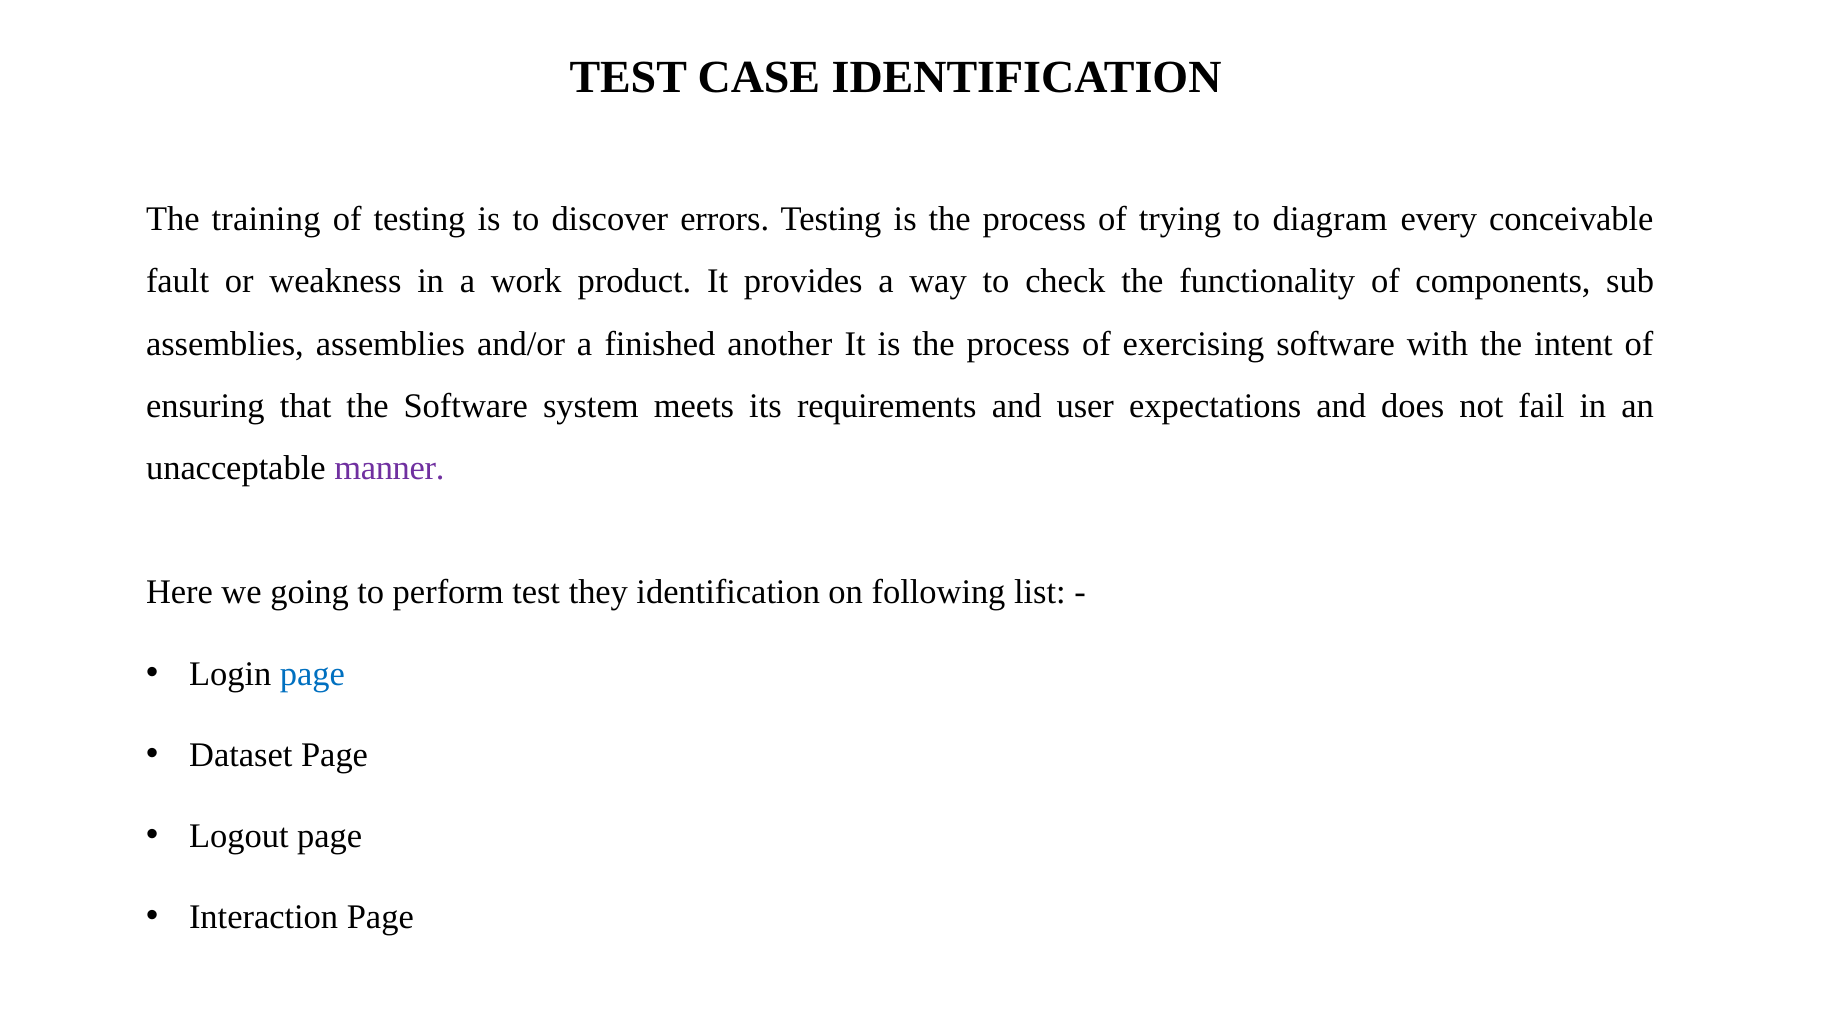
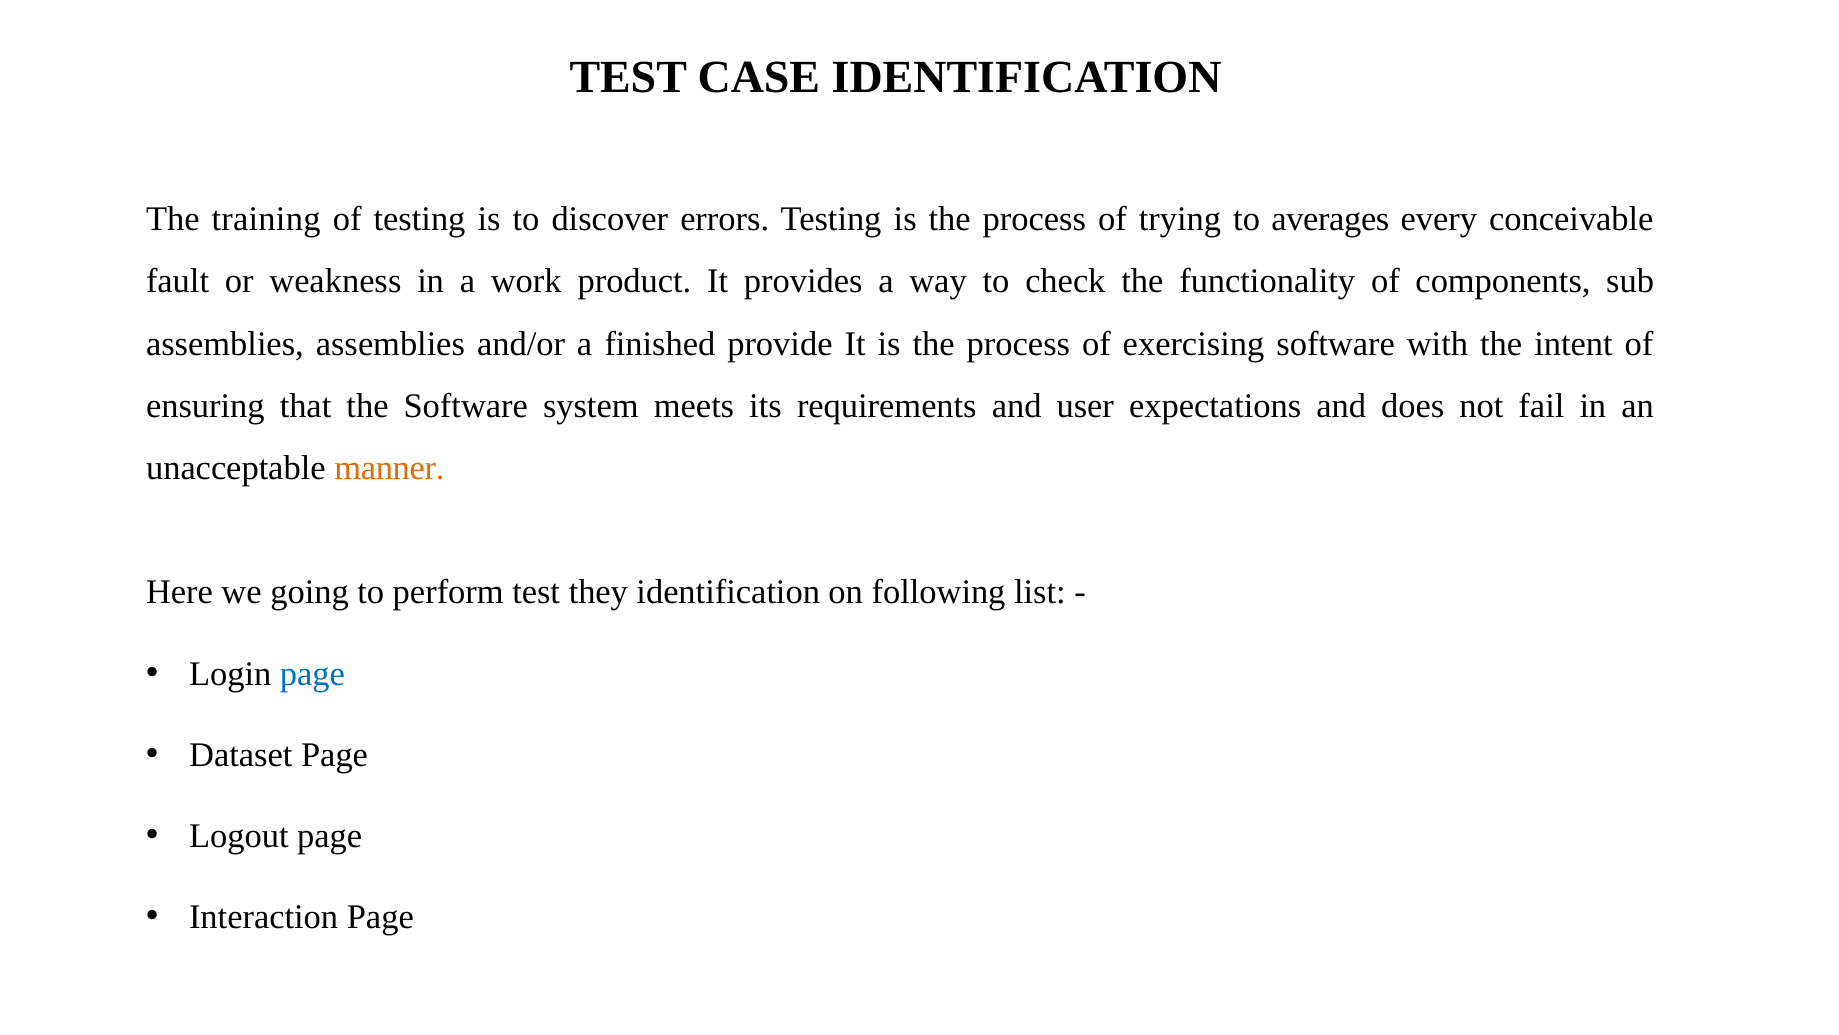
diagram: diagram -> averages
another: another -> provide
manner colour: purple -> orange
